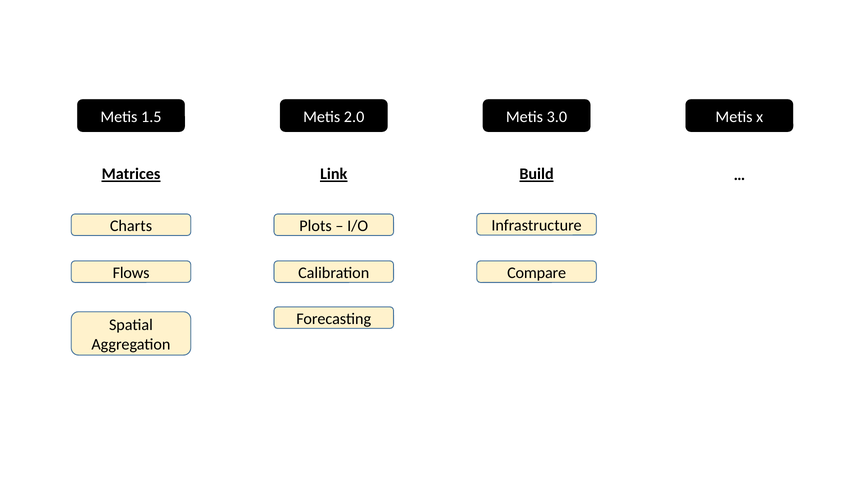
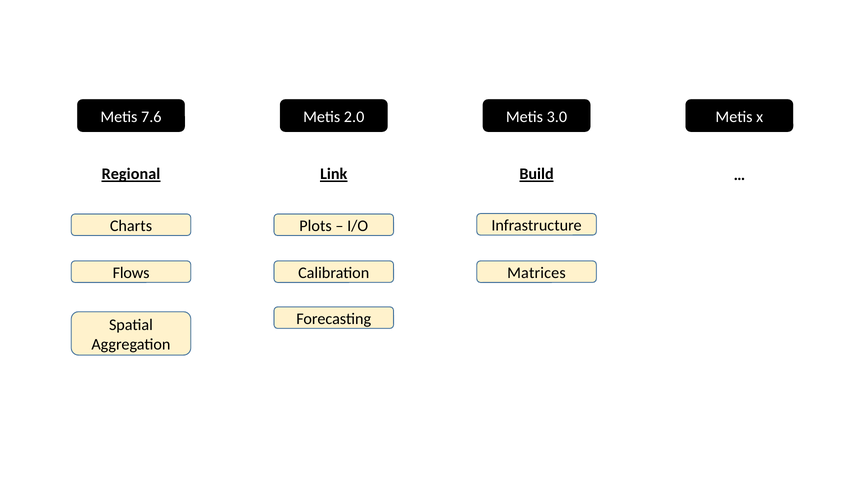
1.5: 1.5 -> 7.6
Matrices: Matrices -> Regional
Compare: Compare -> Matrices
